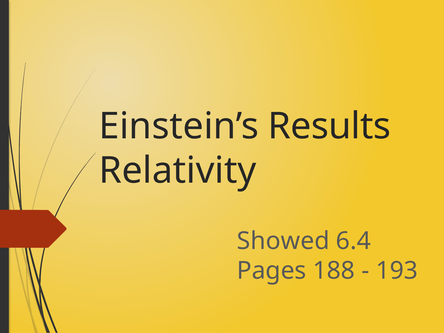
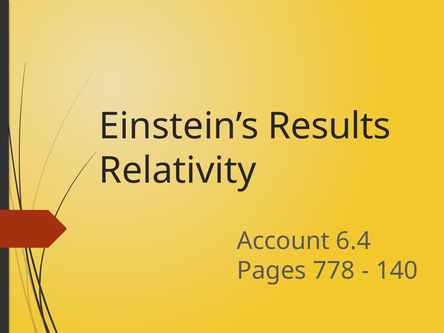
Showed: Showed -> Account
188: 188 -> 778
193: 193 -> 140
